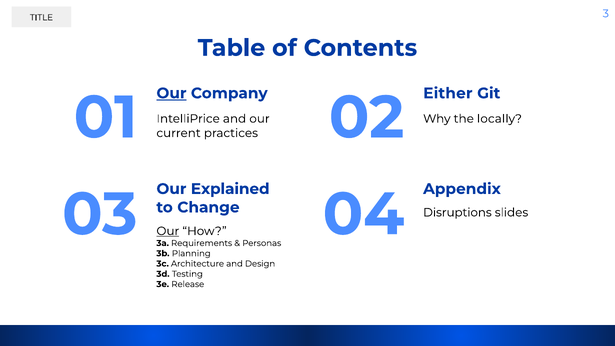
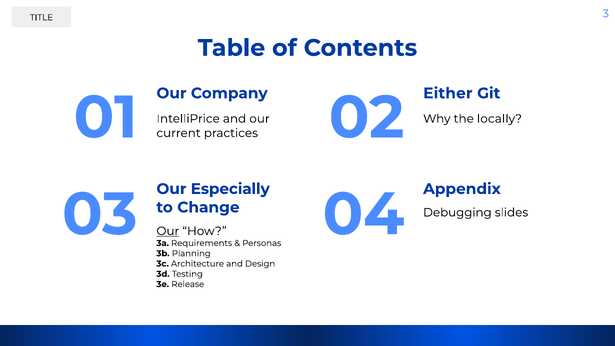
Our at (171, 93) underline: present -> none
Explained: Explained -> Especially
Disruptions: Disruptions -> Debugging
